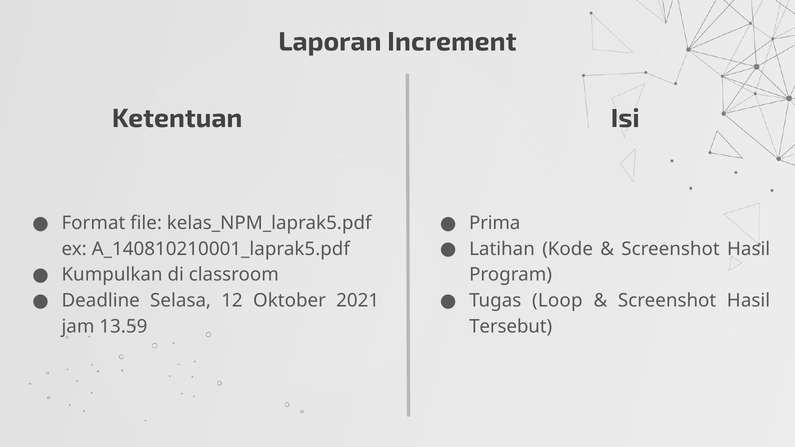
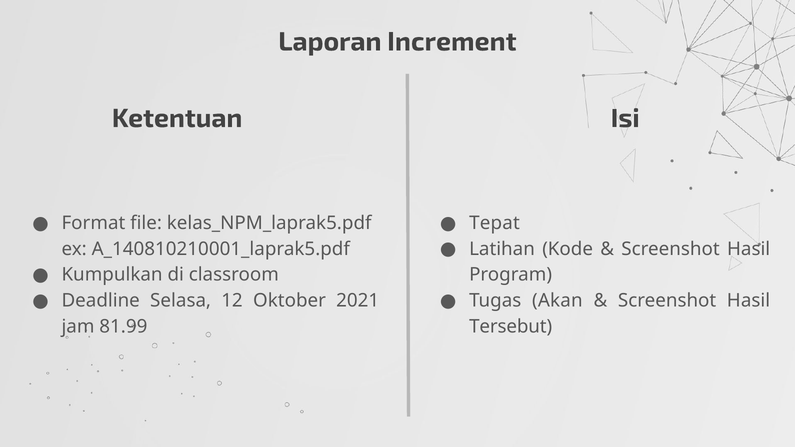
Prima: Prima -> Tepat
Loop: Loop -> Akan
13.59: 13.59 -> 81.99
